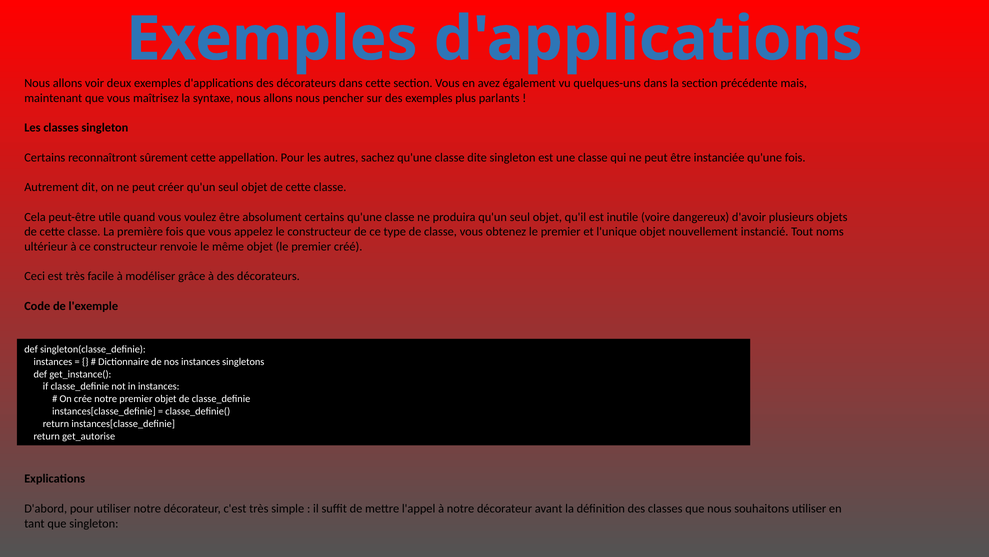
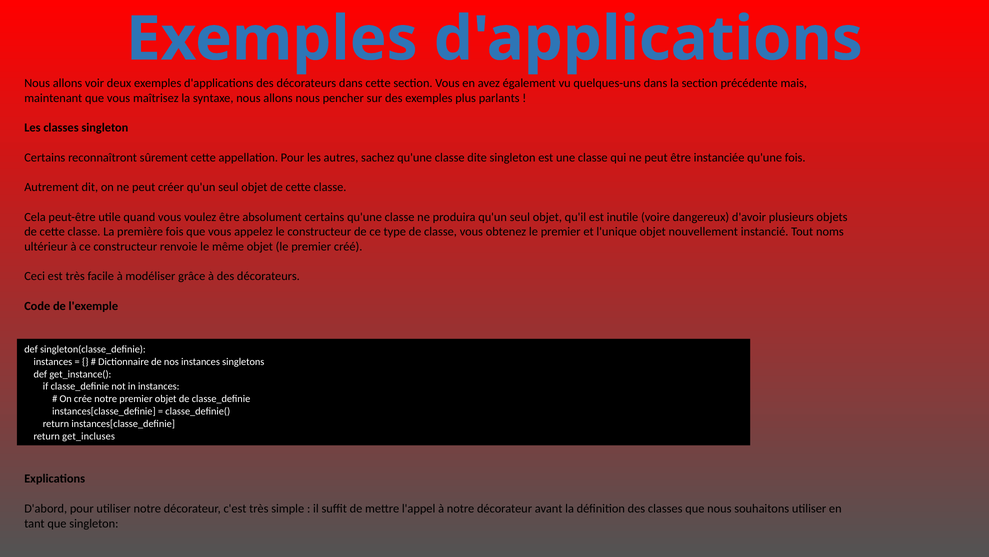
get_autorise: get_autorise -> get_incluses
